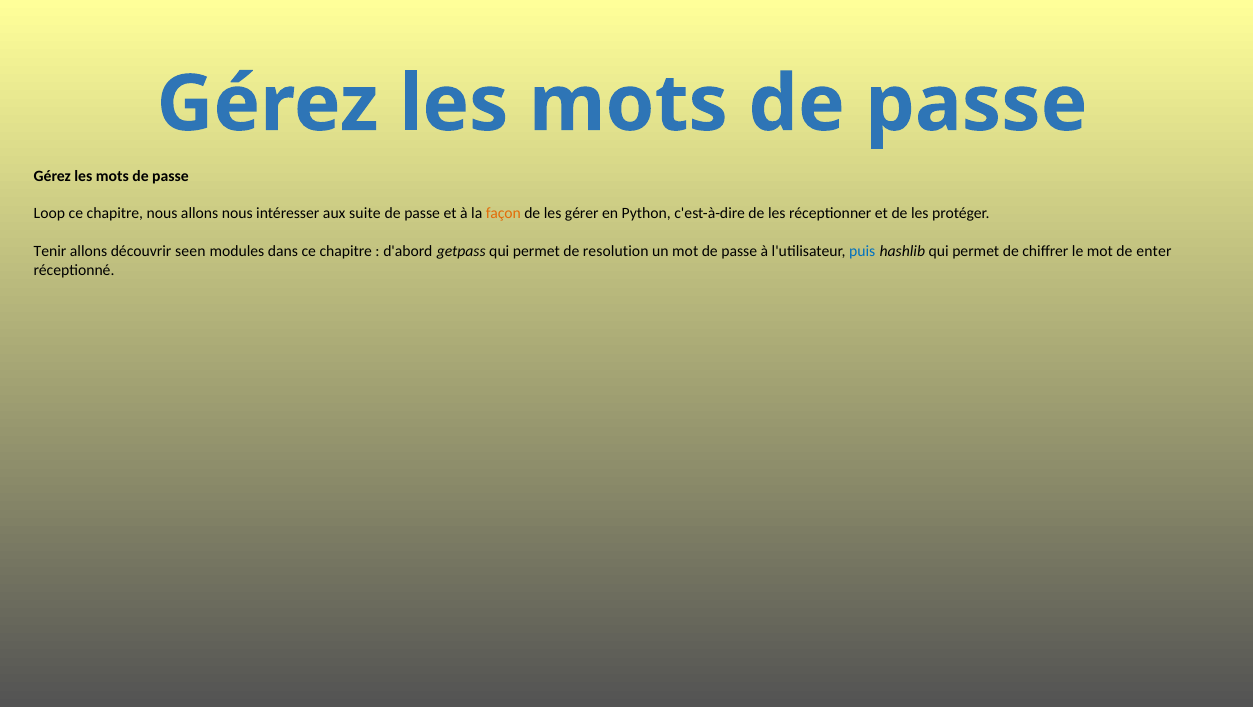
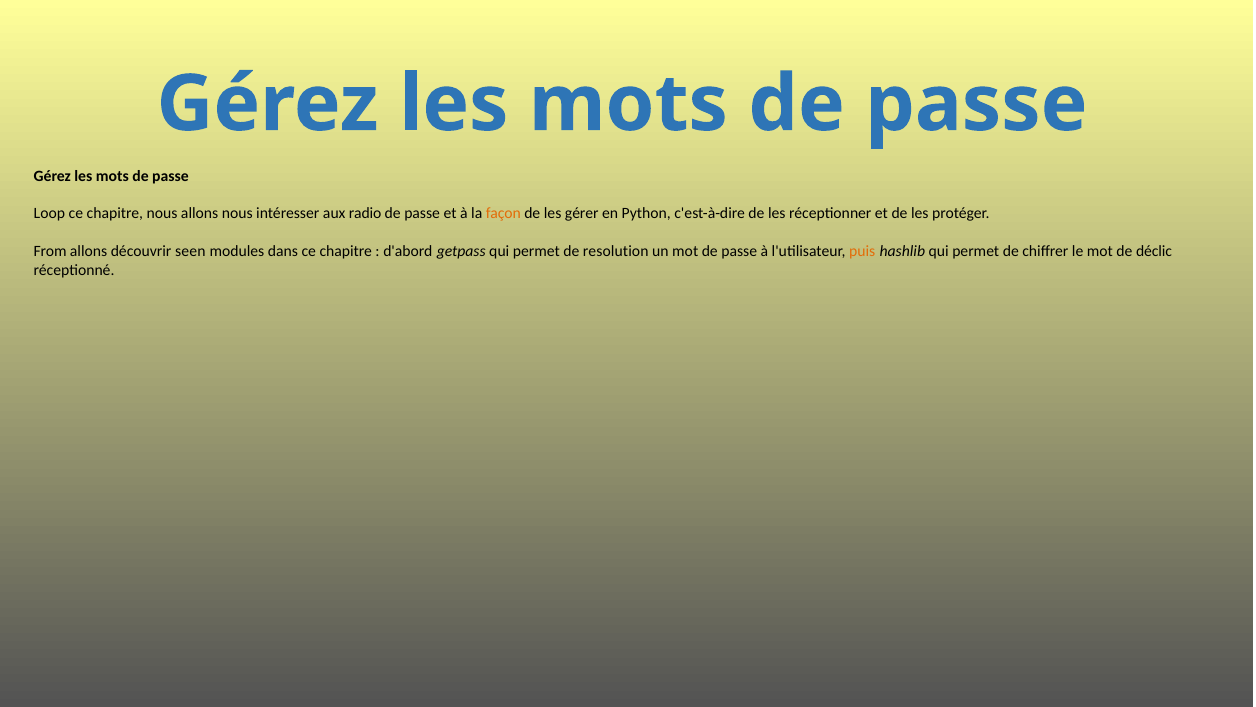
suite: suite -> radio
Tenir: Tenir -> From
puis colour: blue -> orange
enter: enter -> déclic
